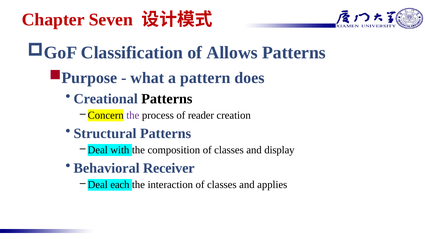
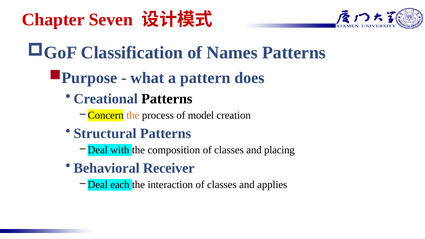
Allows: Allows -> Names
the at (133, 115) colour: purple -> orange
reader: reader -> model
display: display -> placing
